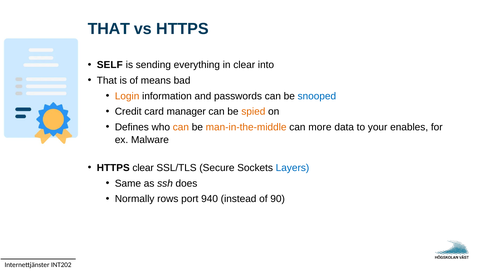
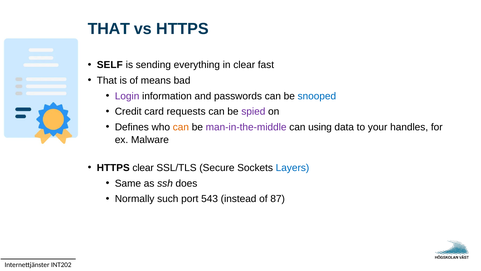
into: into -> fast
Login colour: orange -> purple
manager: manager -> requests
spied colour: orange -> purple
man-in-the-middle colour: orange -> purple
more: more -> using
enables: enables -> handles
rows: rows -> such
940: 940 -> 543
90: 90 -> 87
